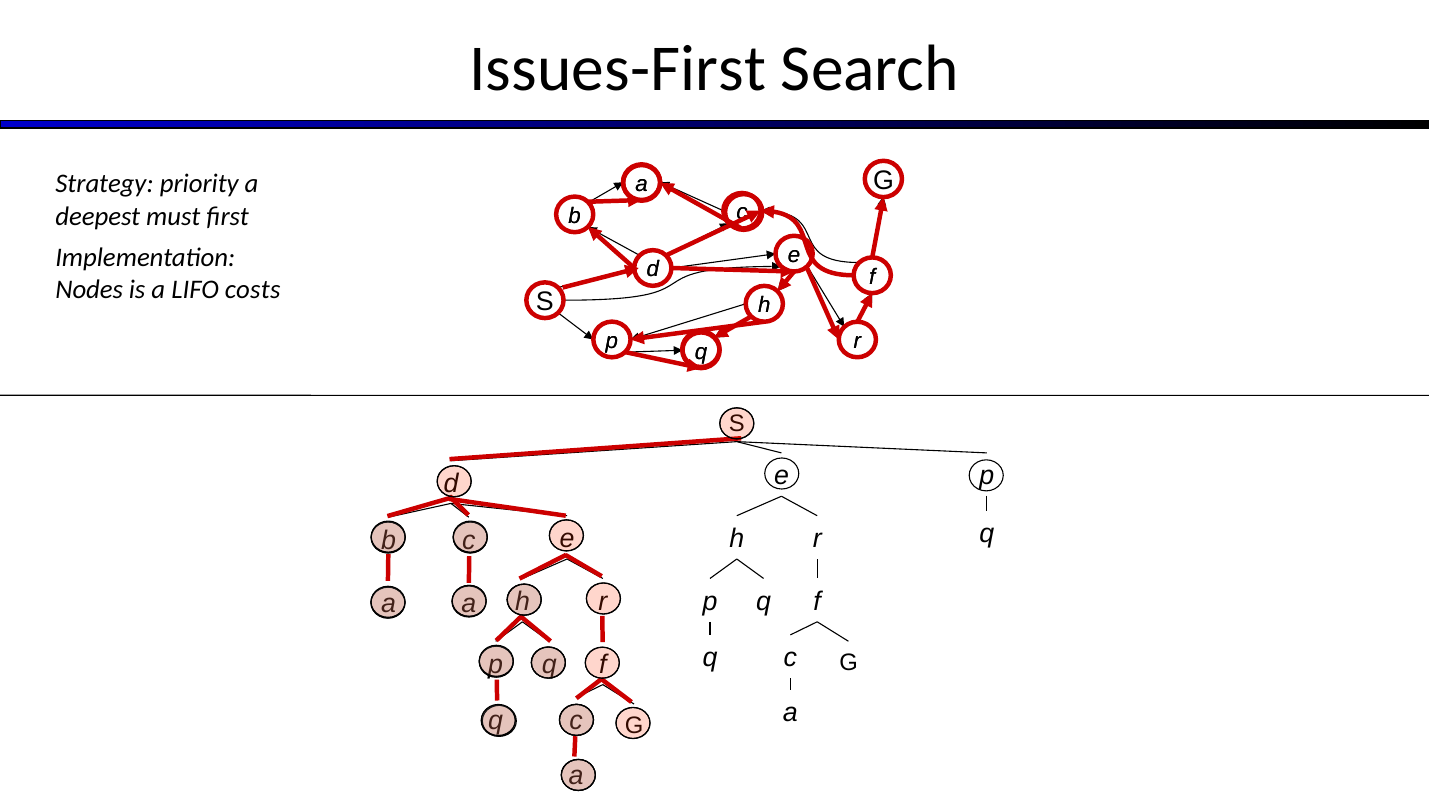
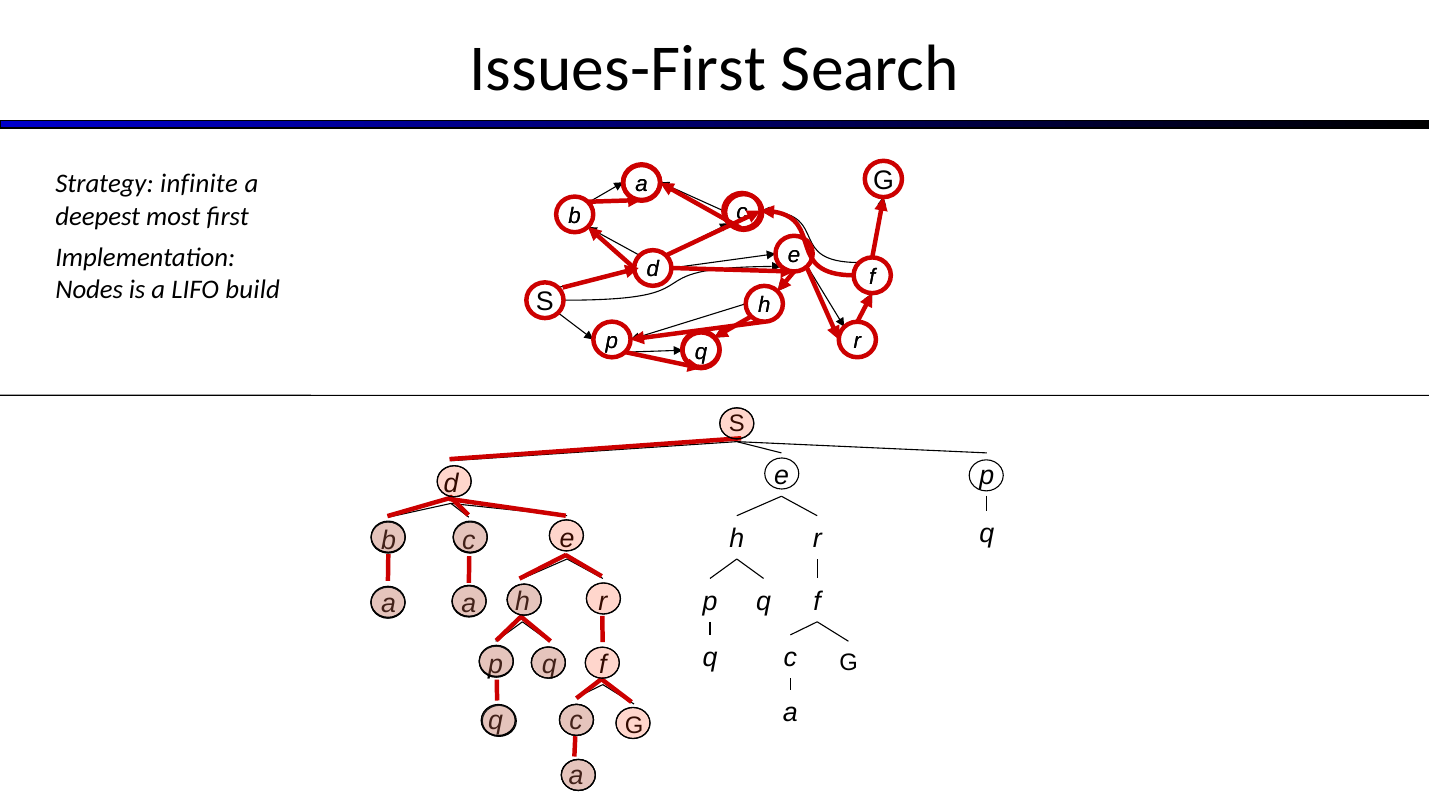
priority: priority -> infinite
must: must -> most
costs: costs -> build
